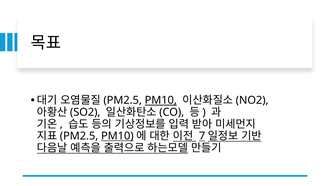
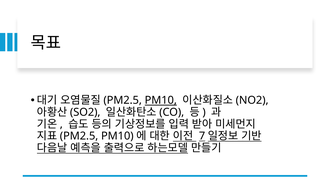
PM10 at (117, 136) underline: present -> none
